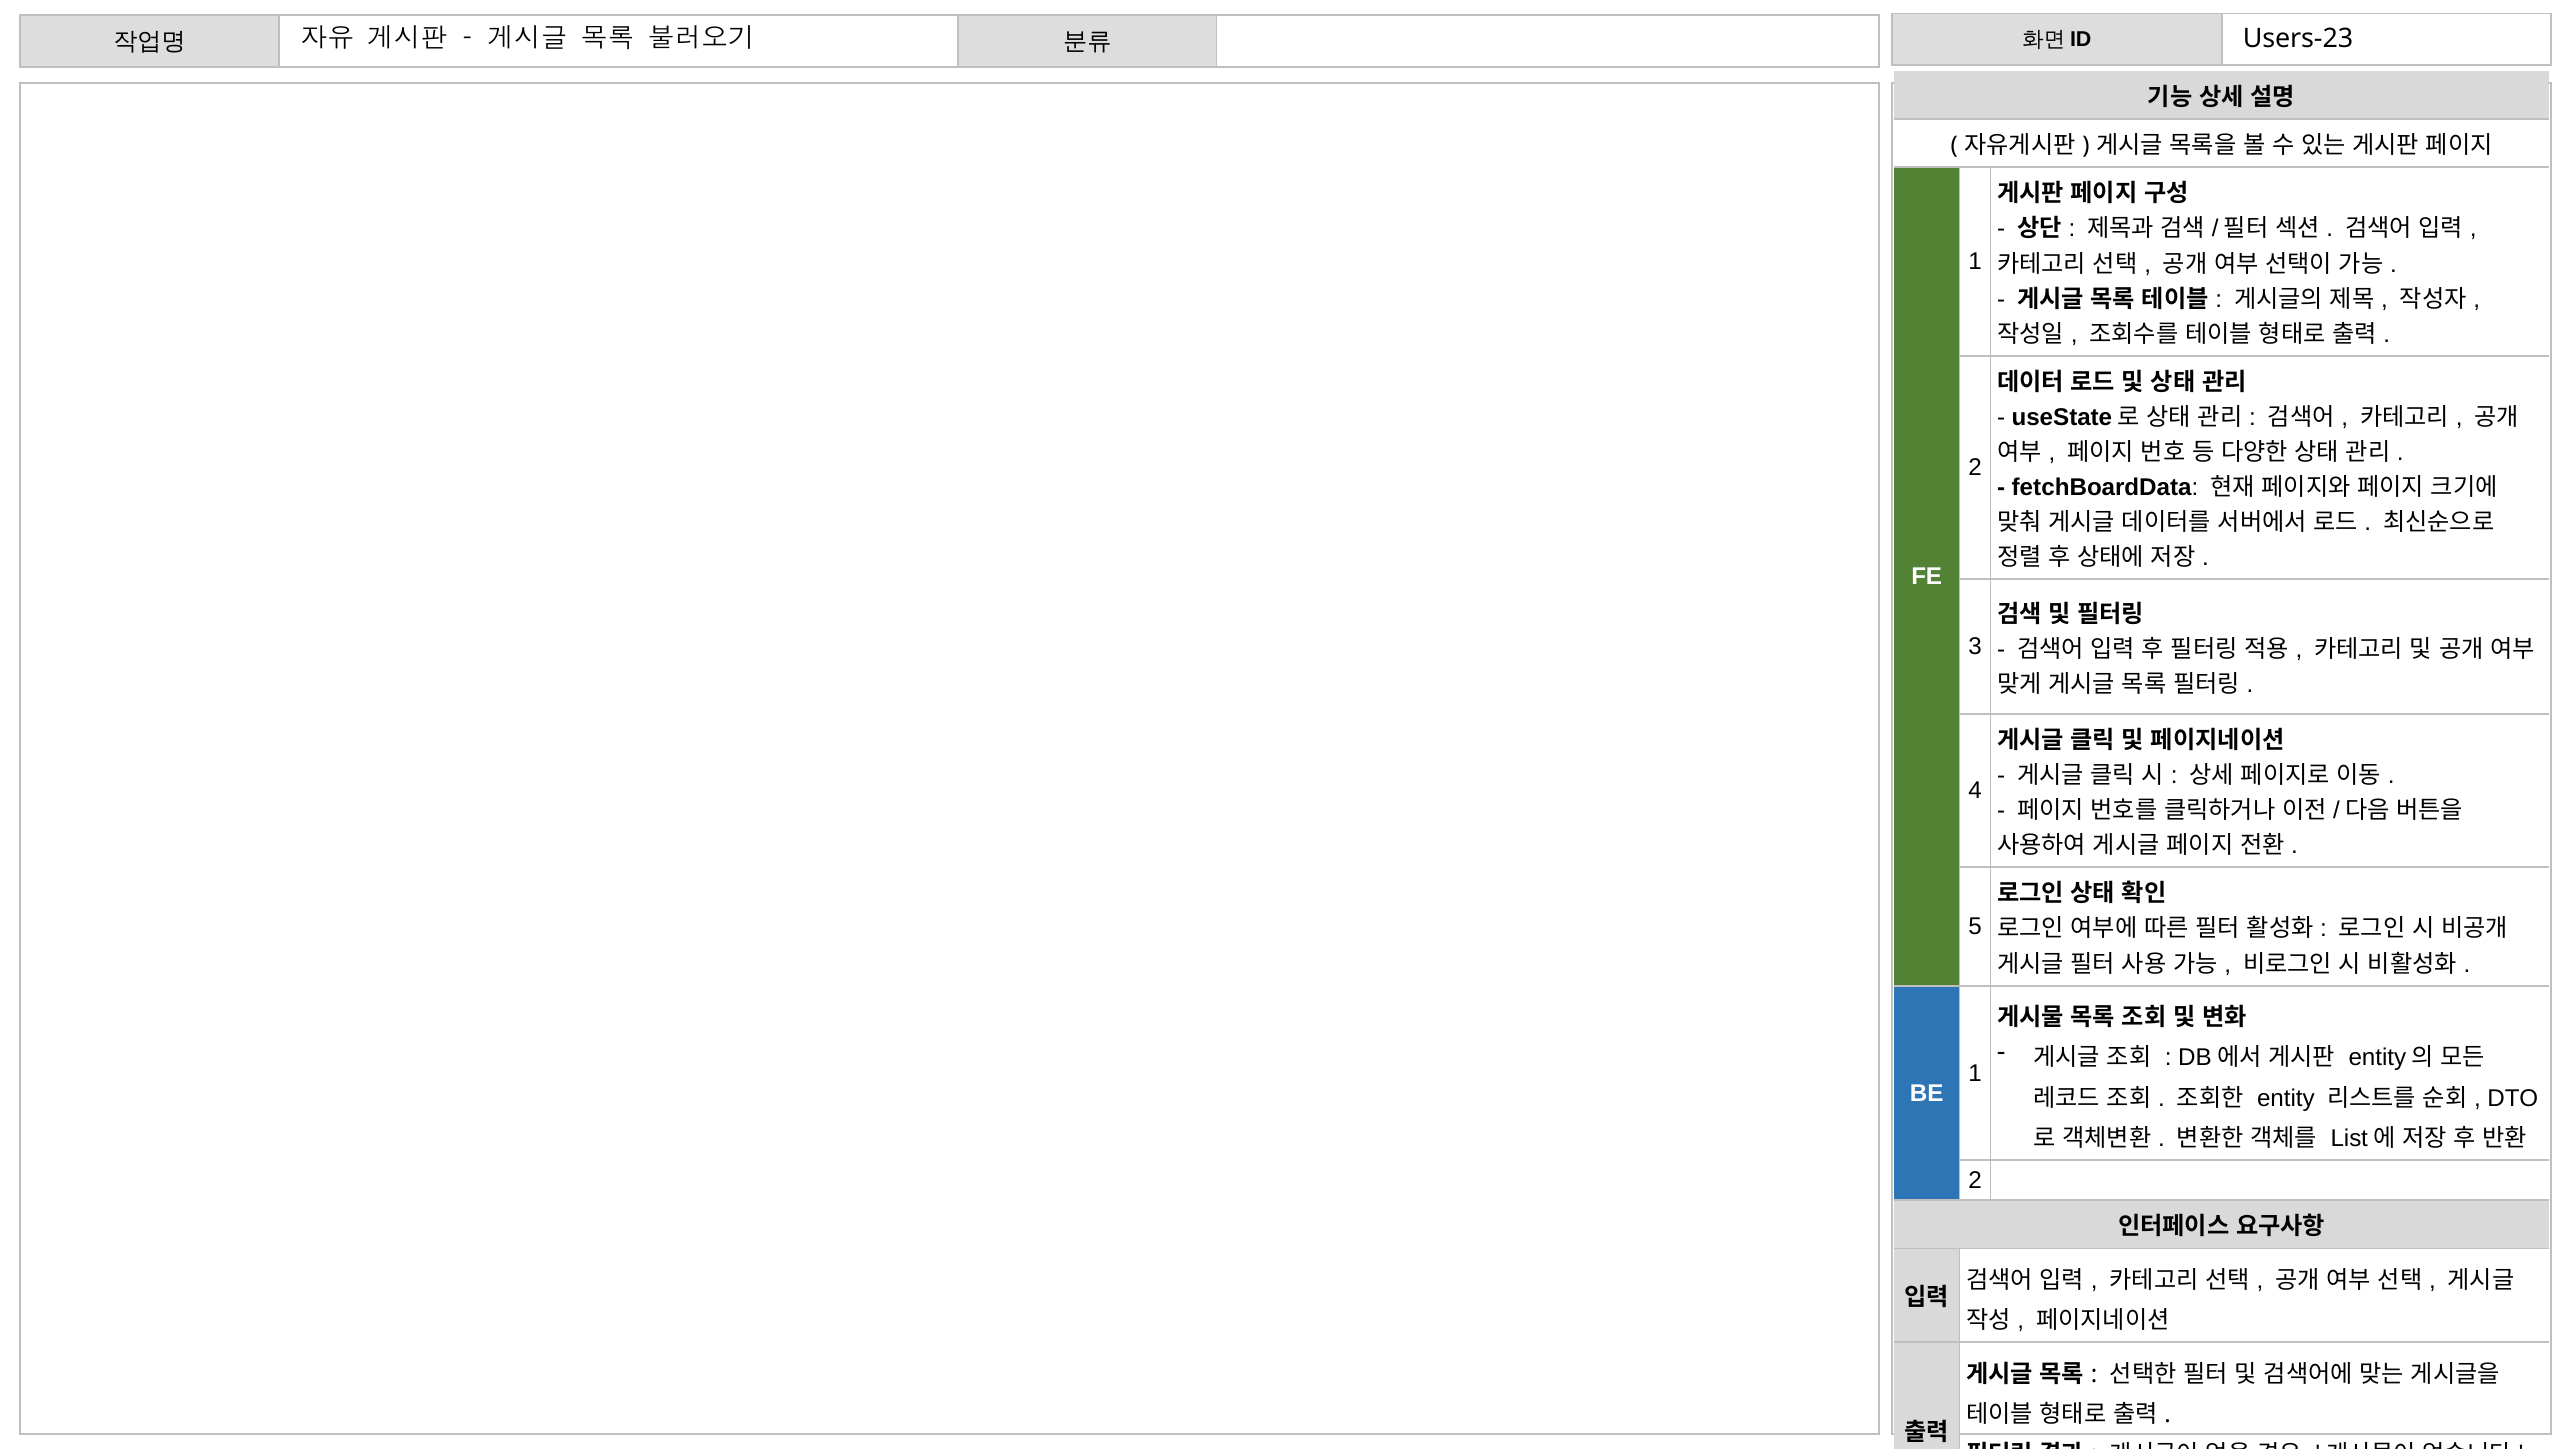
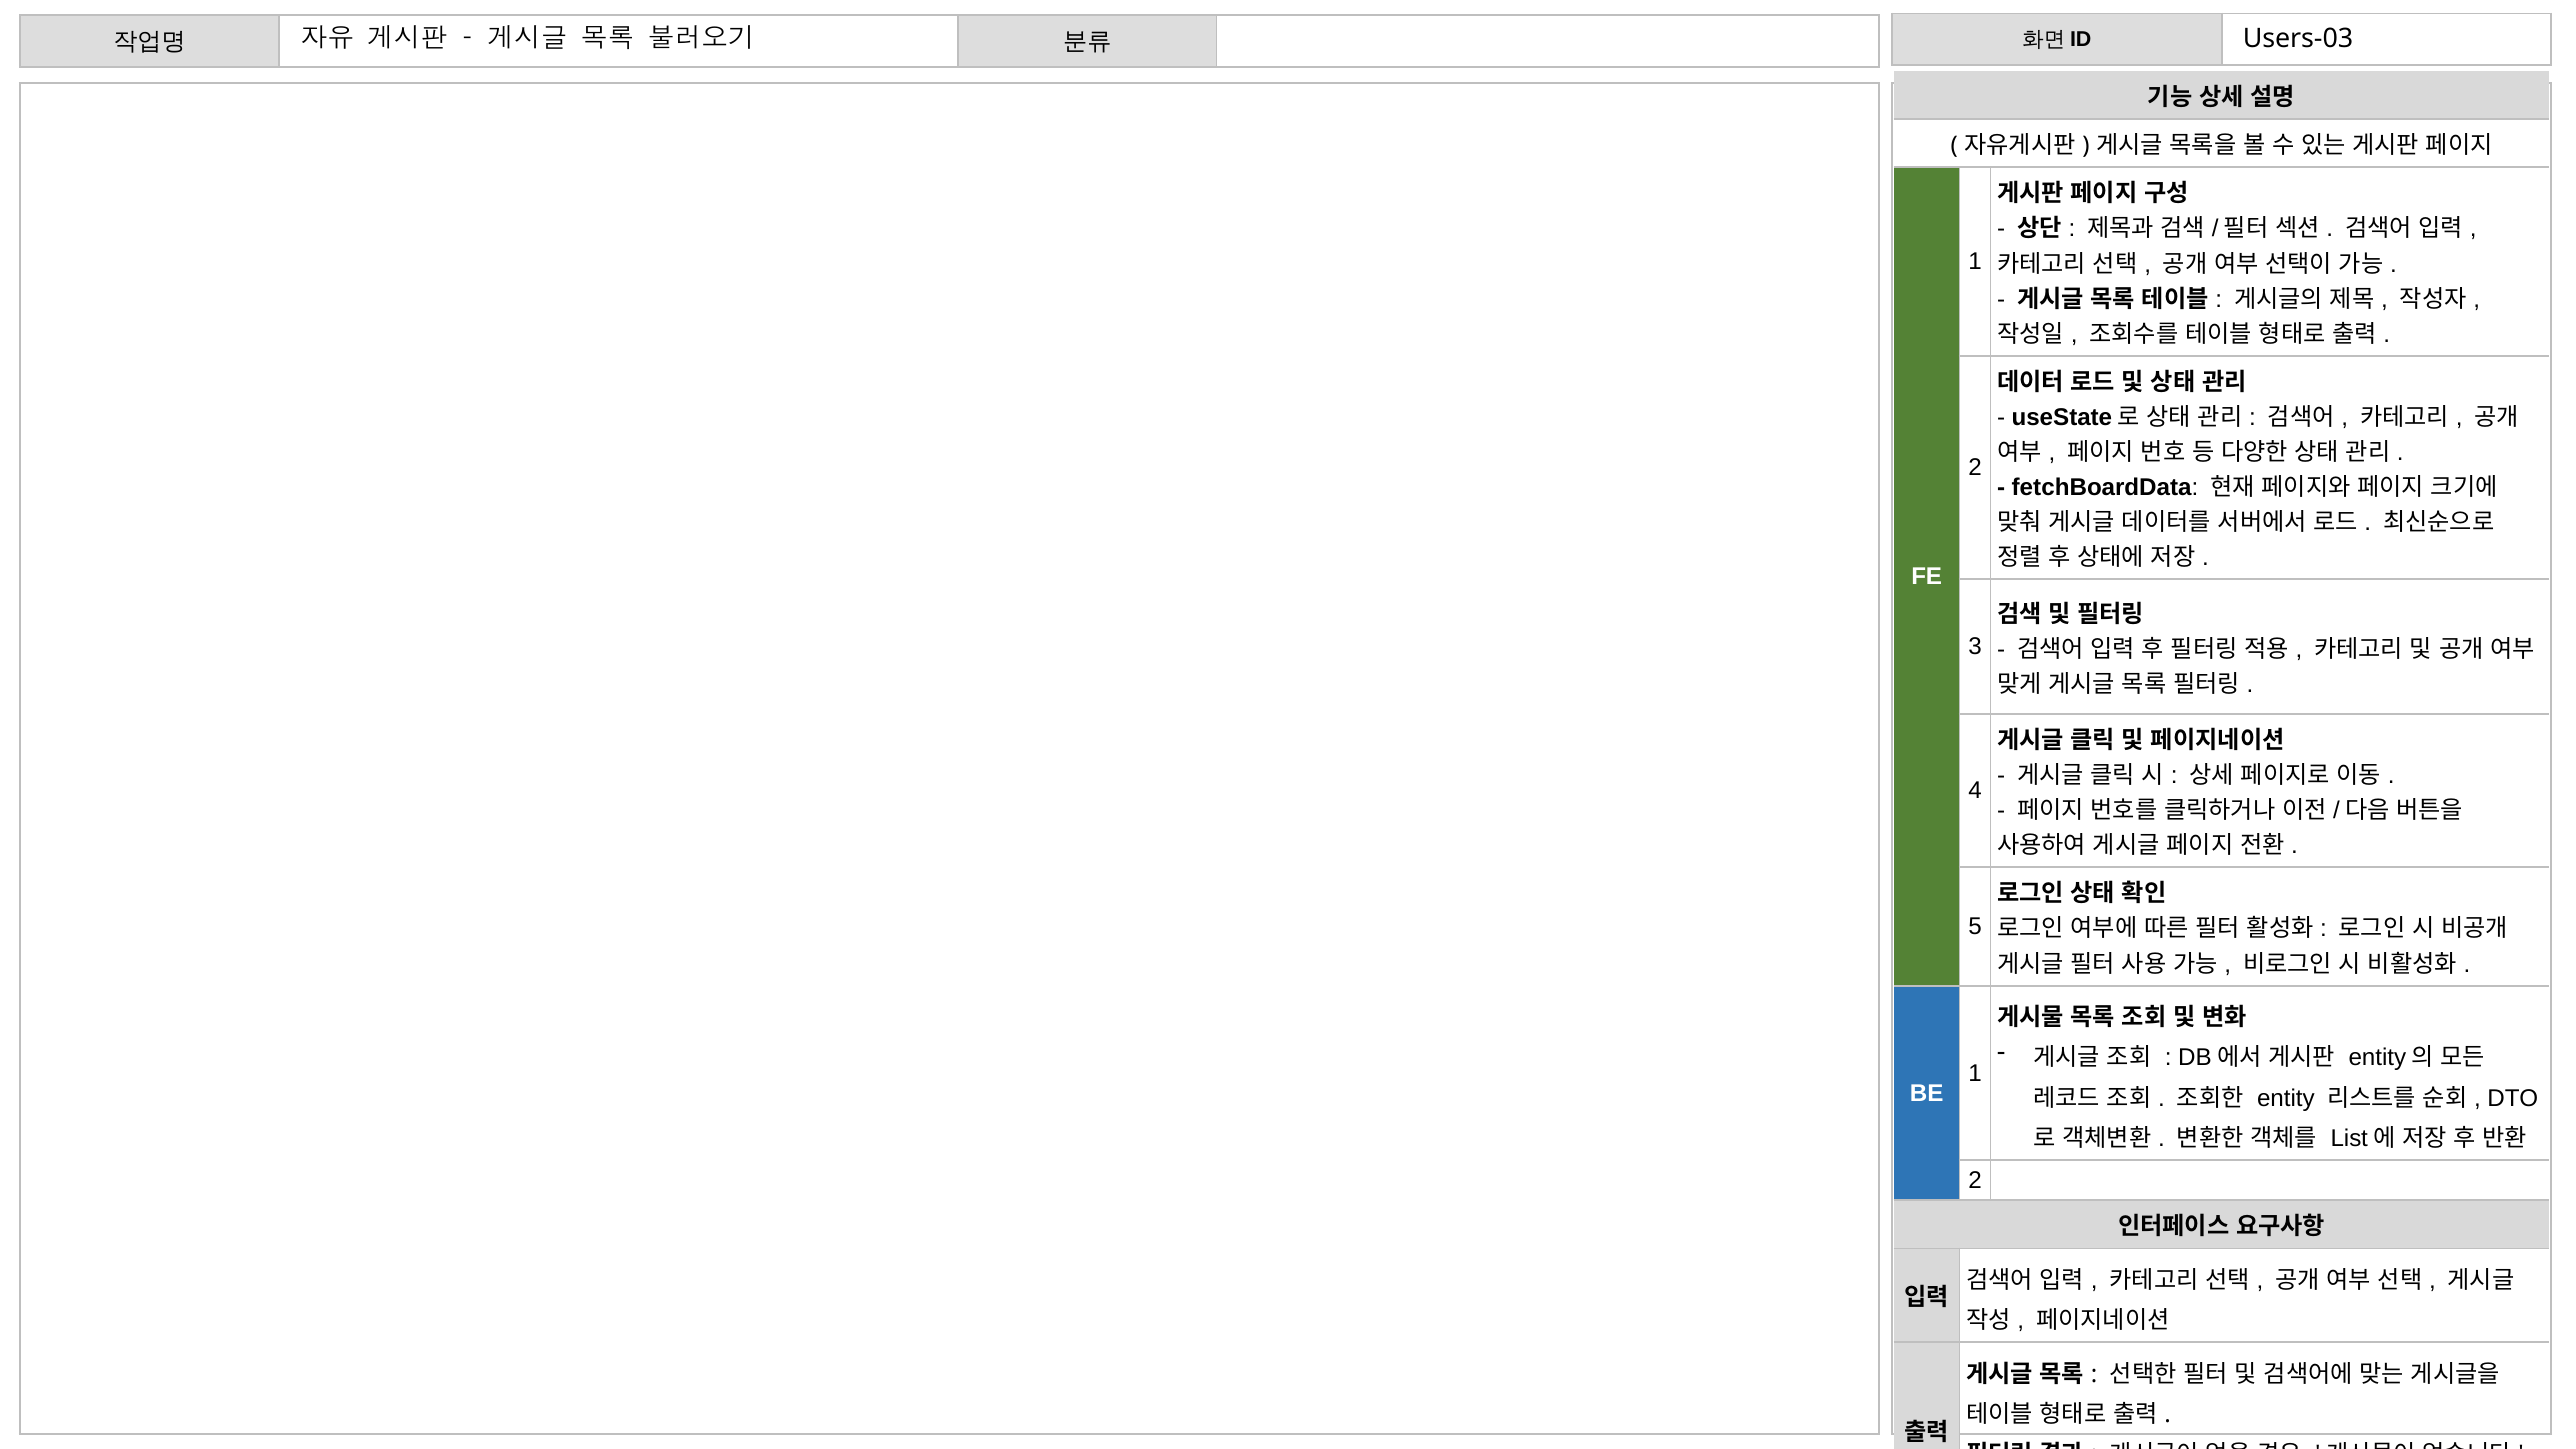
Users-23: Users-23 -> Users-03
